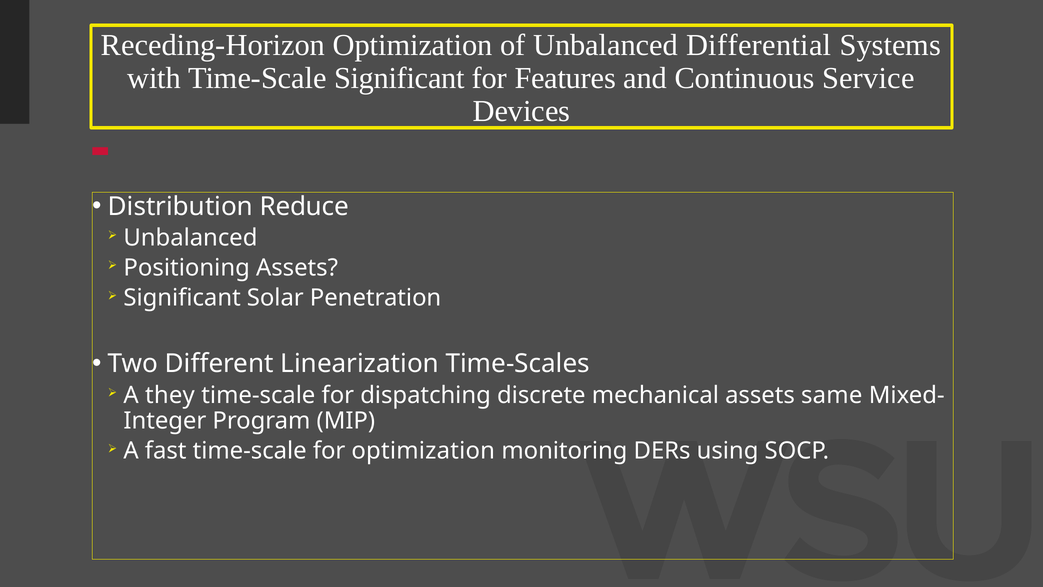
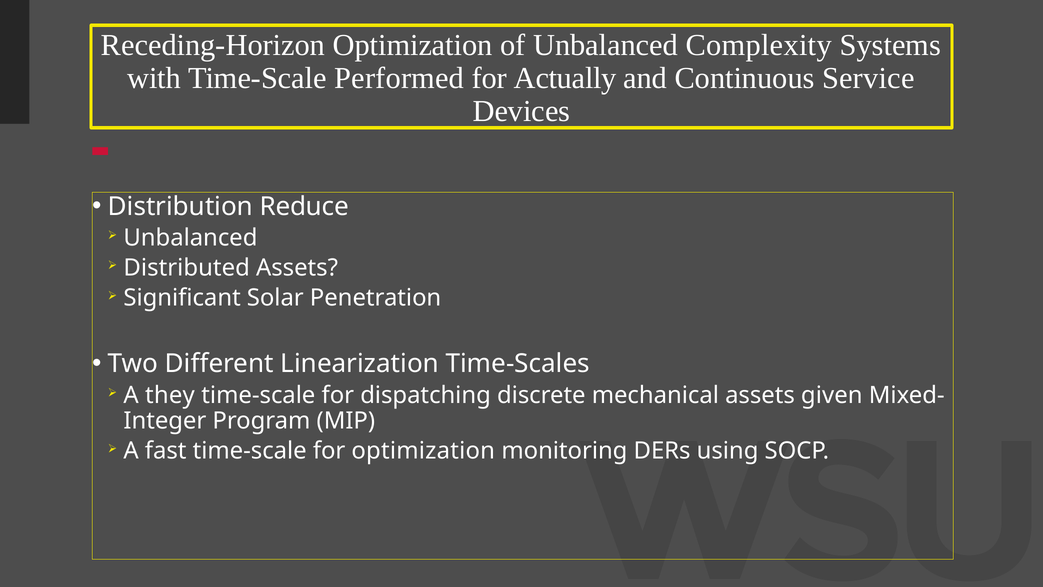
Differential: Differential -> Complexity
Time-Scale Significant: Significant -> Performed
Features: Features -> Actually
Positioning: Positioning -> Distributed
same: same -> given
